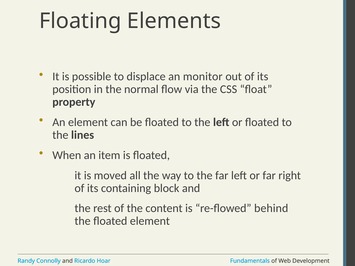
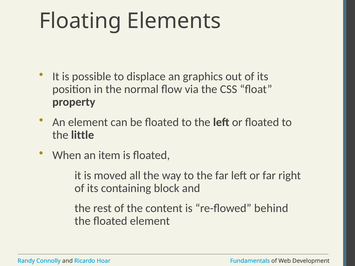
monitor: monitor -> graphics
lines: lines -> little
